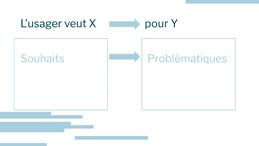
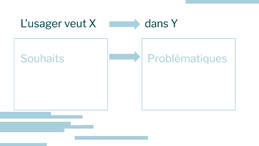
pour: pour -> dans
